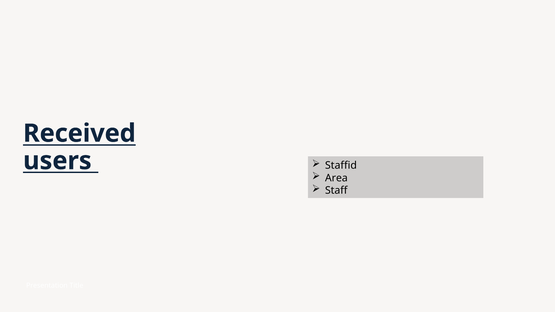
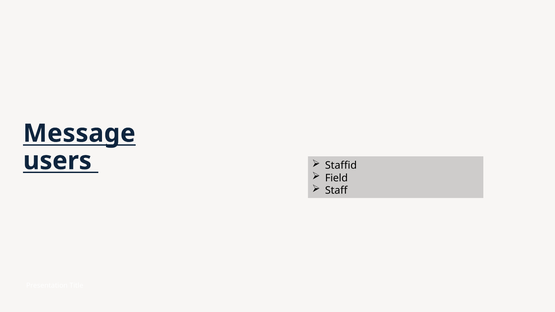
Received: Received -> Message
Area: Area -> Field
